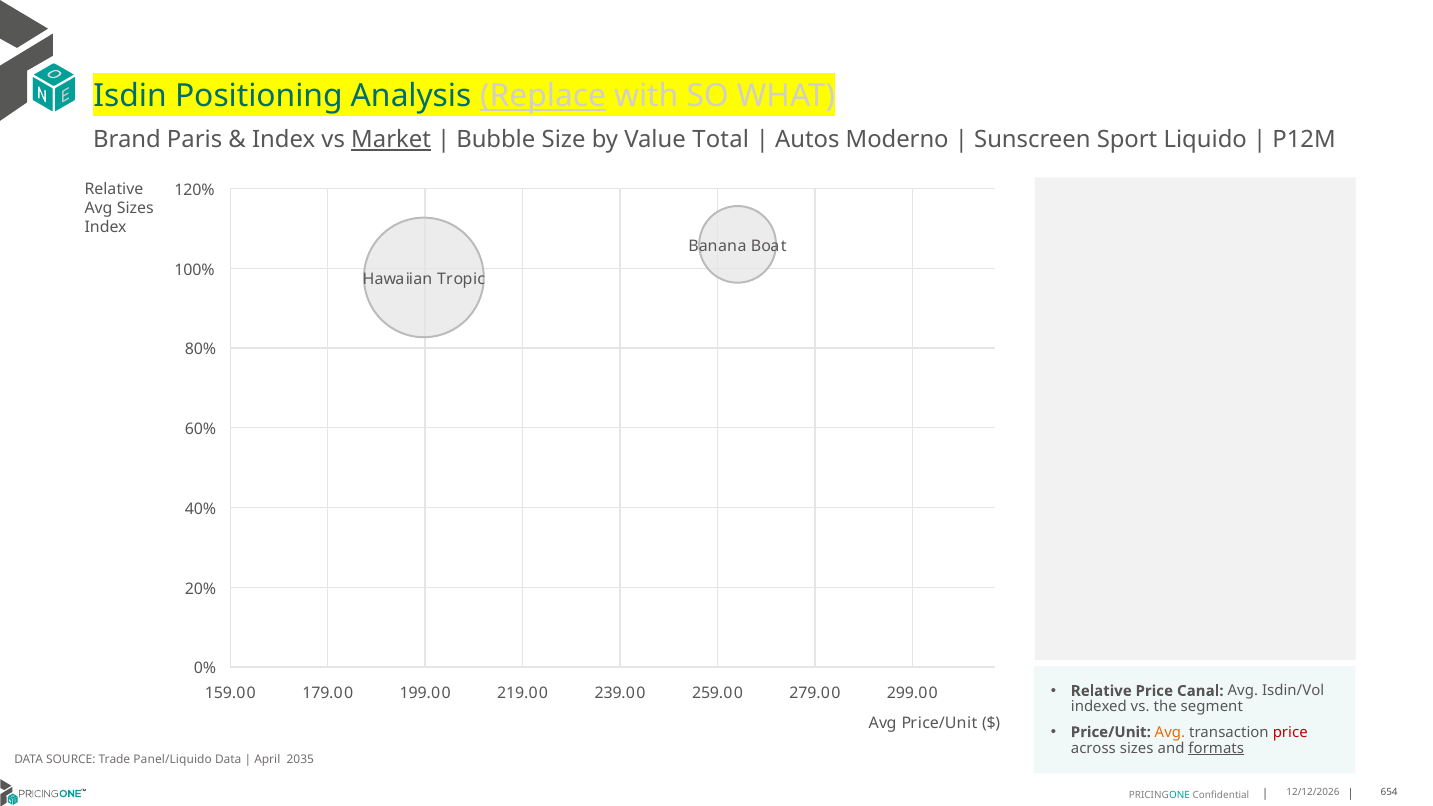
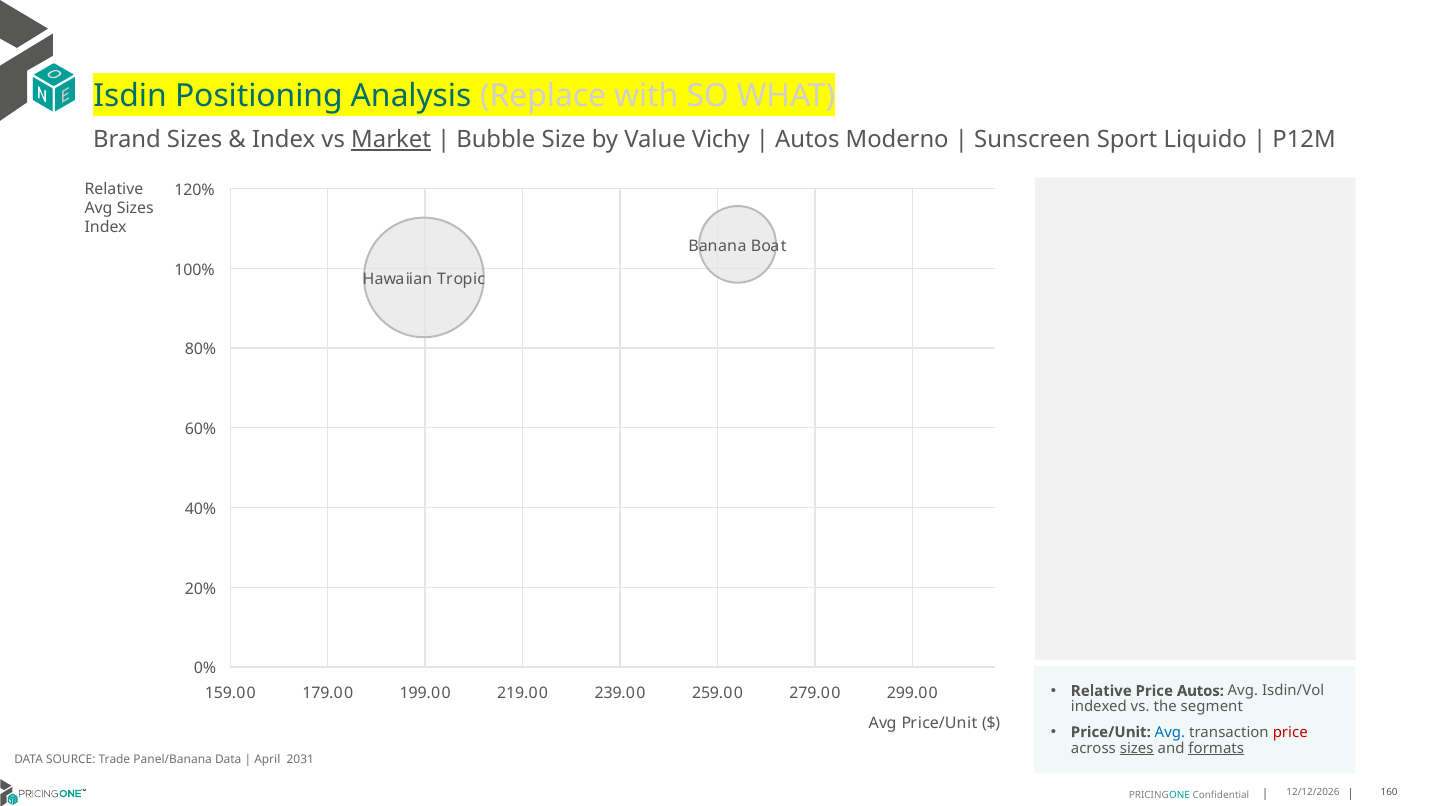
Replace underline: present -> none
Brand Paris: Paris -> Sizes
Total: Total -> Vichy
Price Canal: Canal -> Autos
Avg at (1170, 732) colour: orange -> blue
sizes at (1137, 748) underline: none -> present
Panel/Liquido: Panel/Liquido -> Panel/Banana
2035: 2035 -> 2031
654: 654 -> 160
